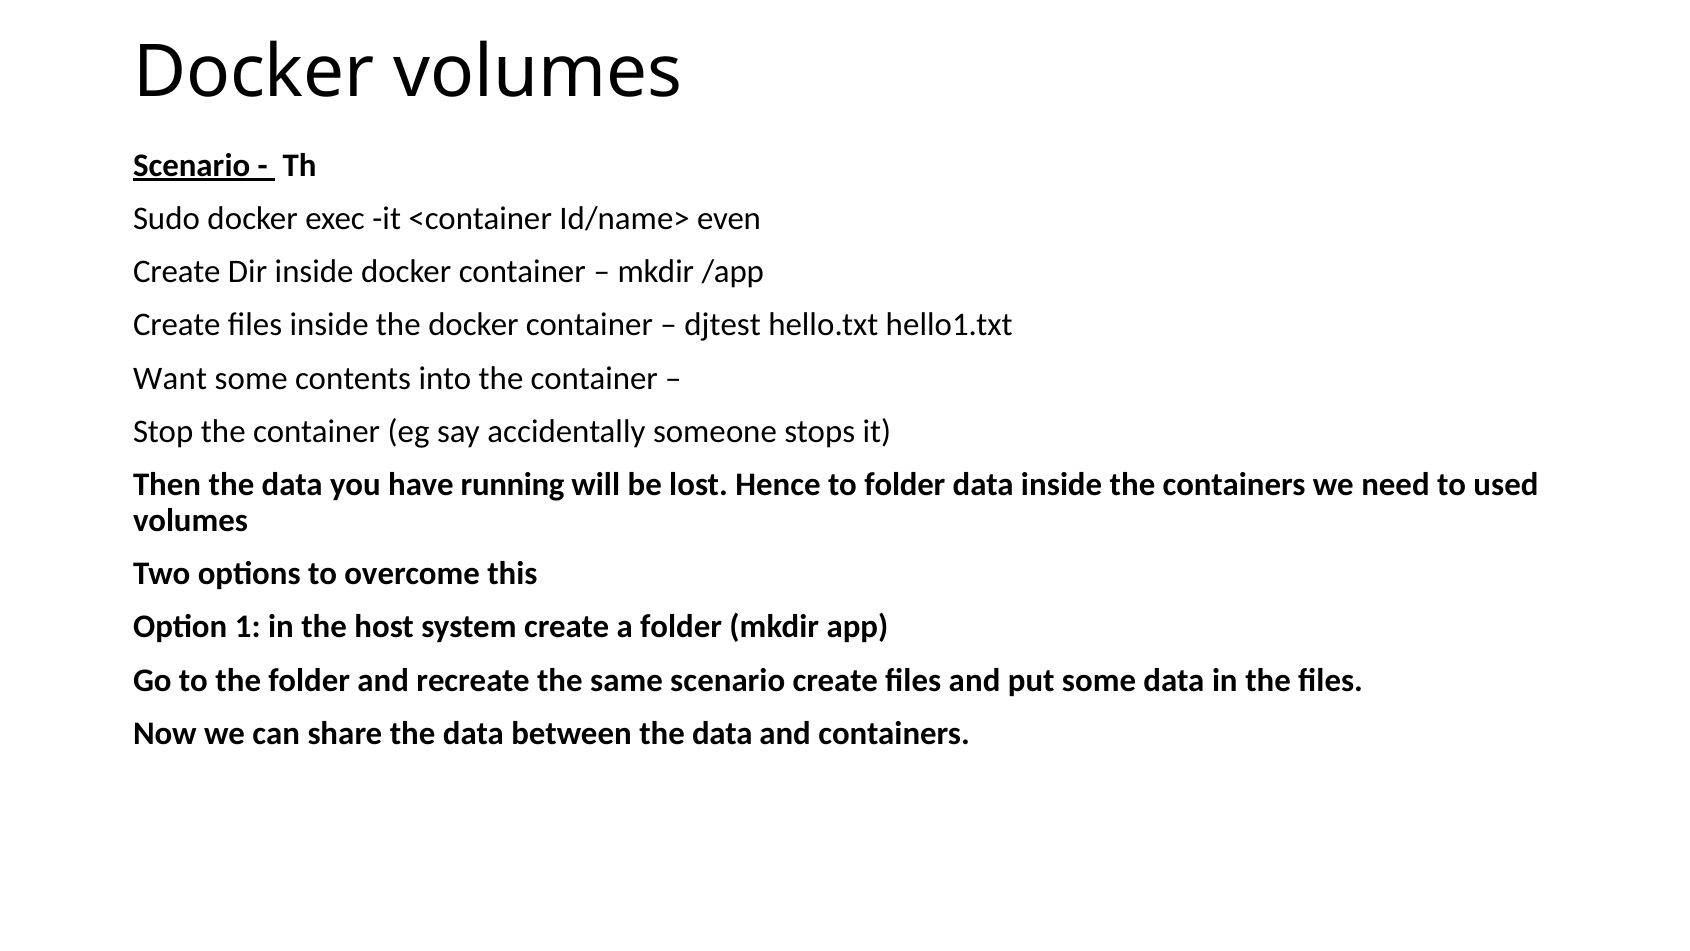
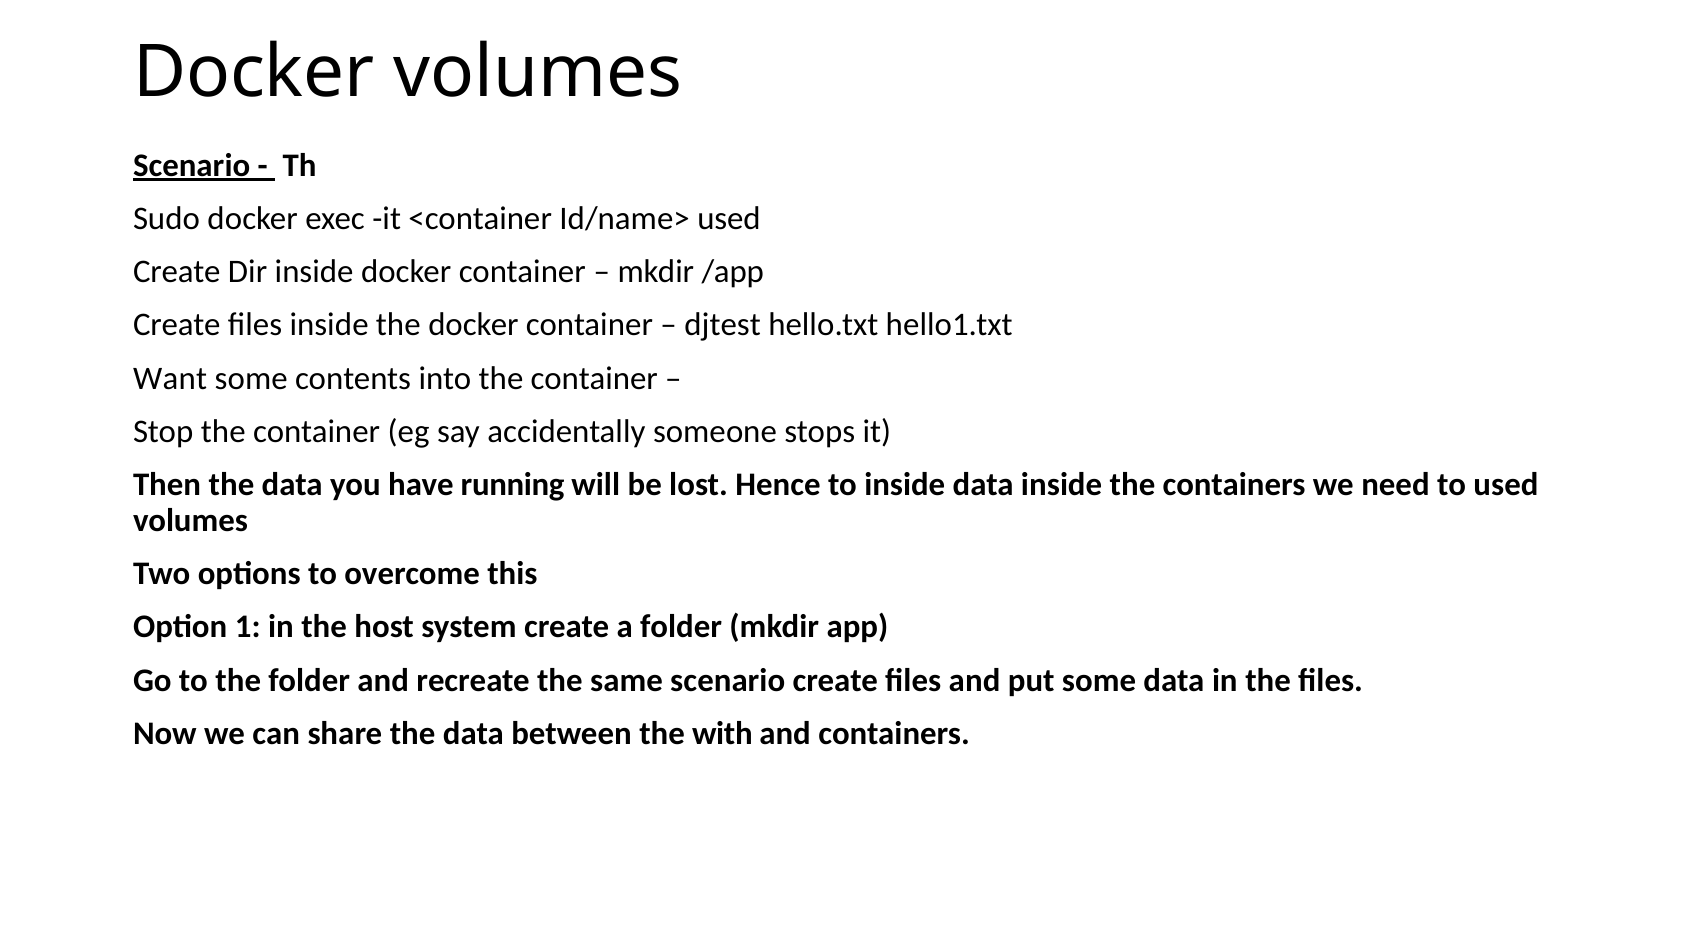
Id/name> even: even -> used
to folder: folder -> inside
between the data: data -> with
